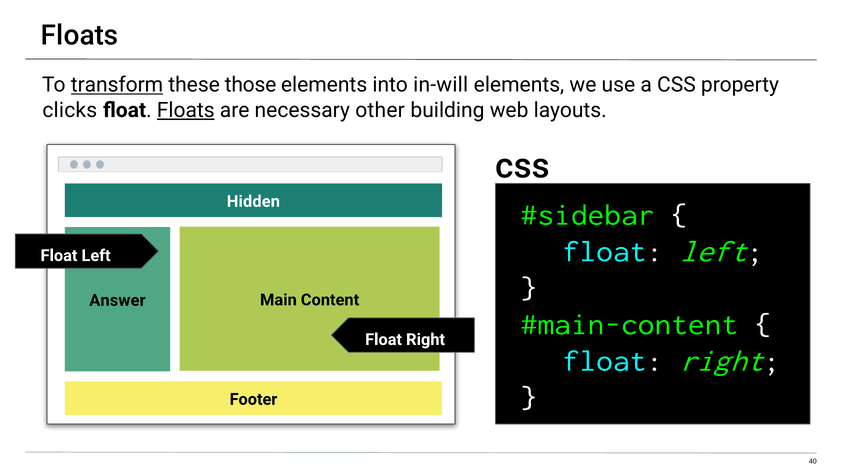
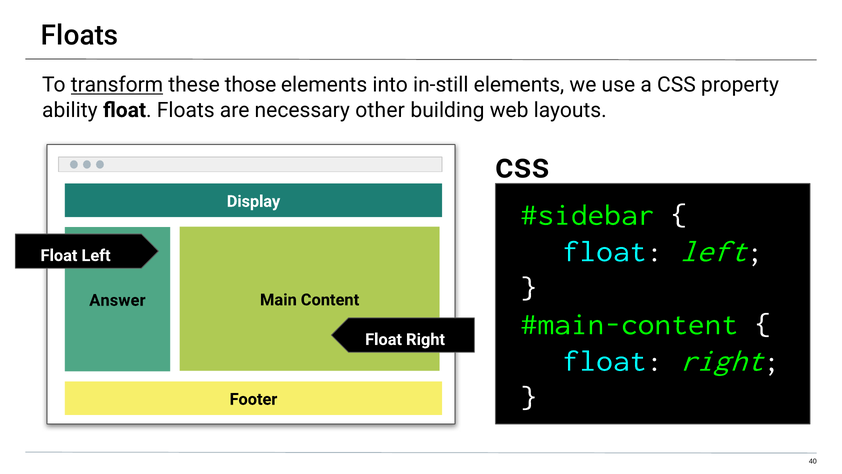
in-will: in-will -> in-still
clicks: clicks -> ability
Floats at (186, 110) underline: present -> none
Hidden: Hidden -> Display
